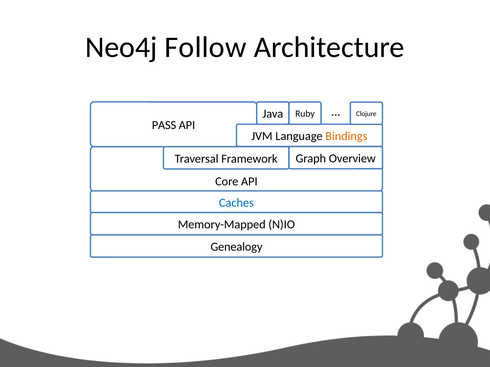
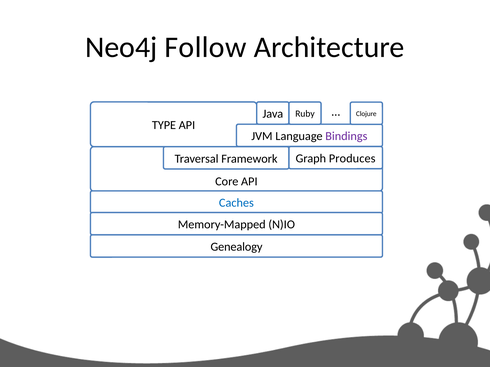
PASS: PASS -> TYPE
Bindings colour: orange -> purple
Overview: Overview -> Produces
